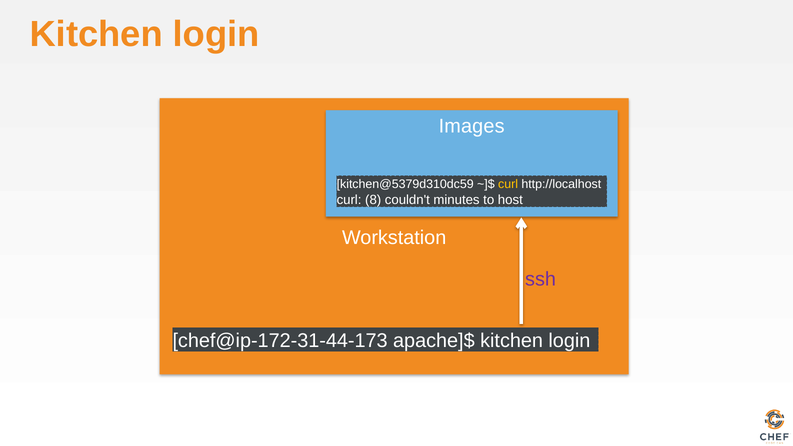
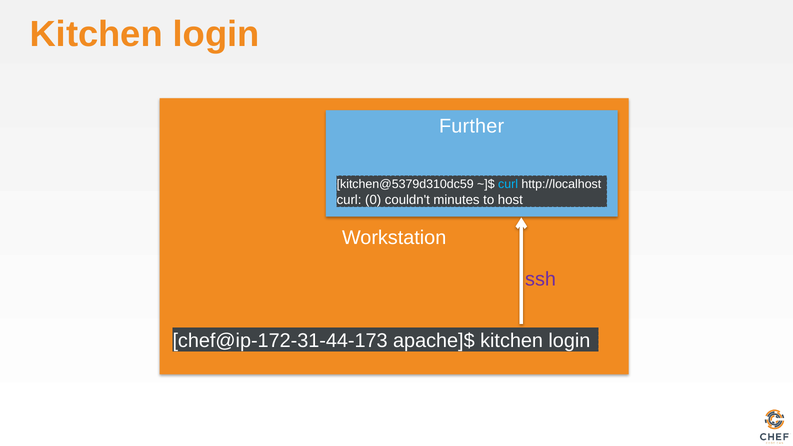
Images: Images -> Further
curl at (508, 184) colour: yellow -> light blue
8: 8 -> 0
